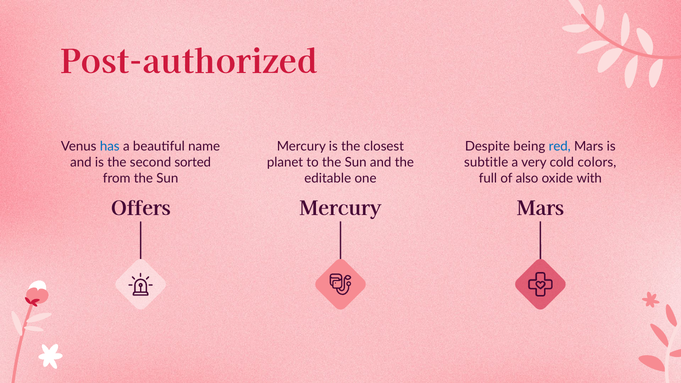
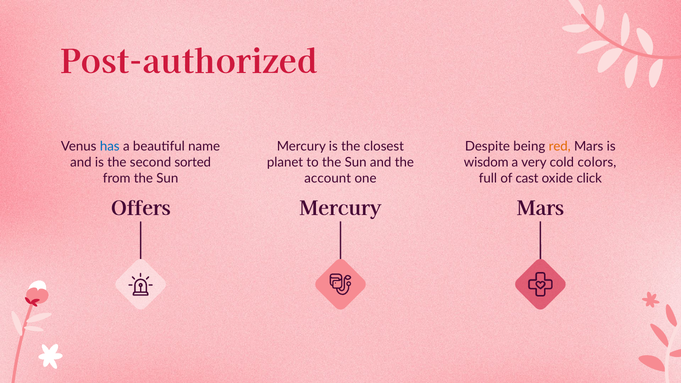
red colour: blue -> orange
subtitle: subtitle -> wisdom
editable: editable -> account
also: also -> cast
with: with -> click
